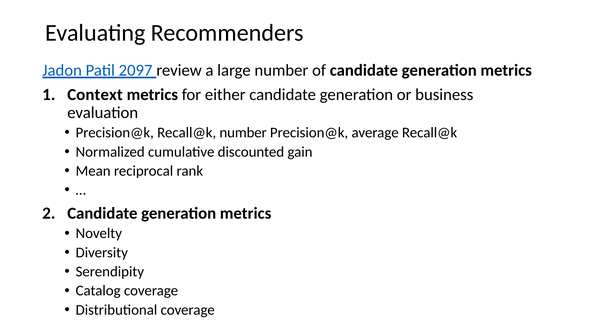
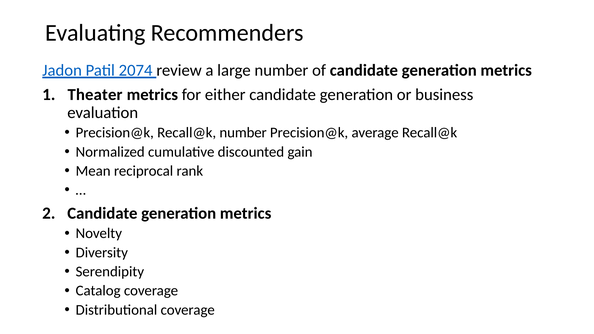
2097: 2097 -> 2074
Context: Context -> Theater
